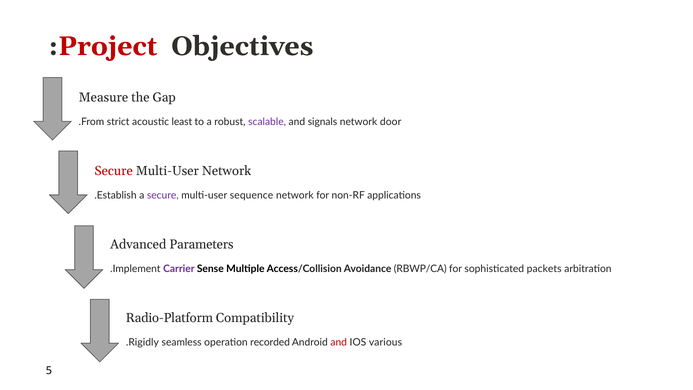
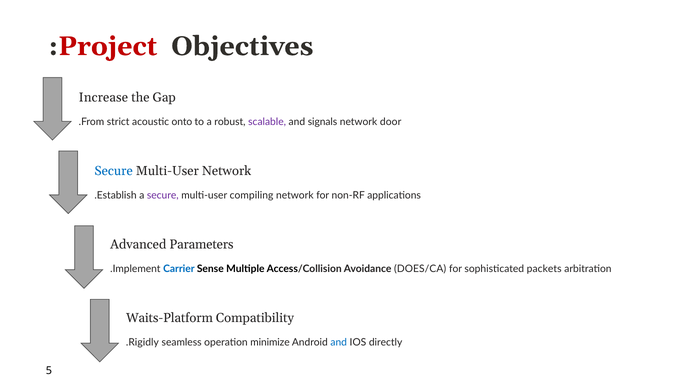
Measure: Measure -> Increase
least: least -> onto
Secure at (114, 171) colour: red -> blue
sequence: sequence -> compiling
Carrier colour: purple -> blue
RBWP/CA: RBWP/CA -> DOES/CA
Radio-Platform: Radio-Platform -> Waits-Platform
recorded: recorded -> minimize
and at (339, 342) colour: red -> blue
various: various -> directly
